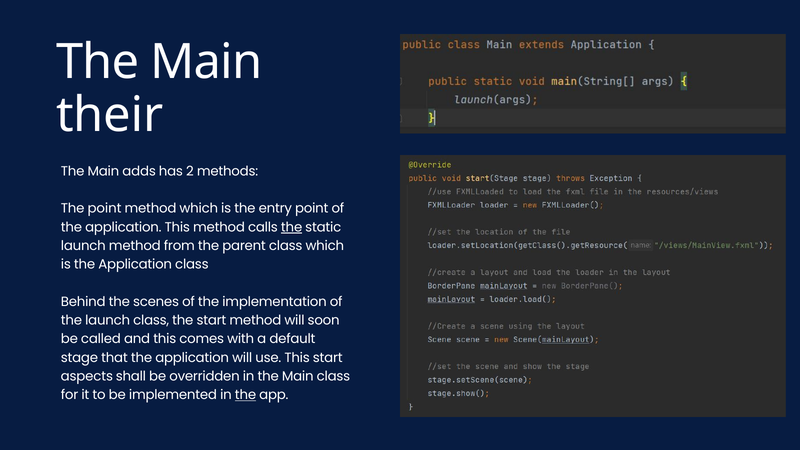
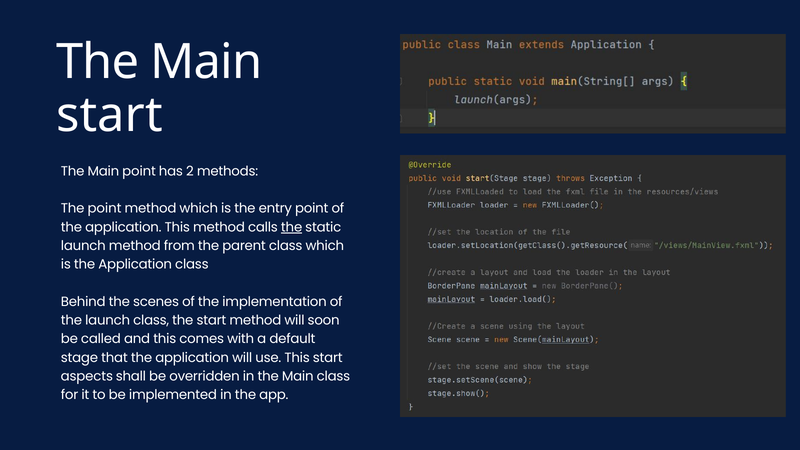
their at (110, 115): their -> start
Main adds: adds -> point
the at (246, 395) underline: present -> none
